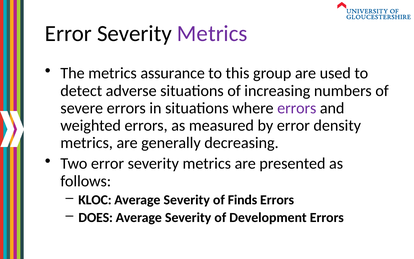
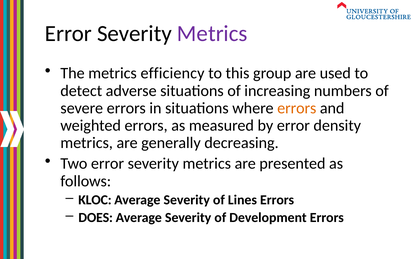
assurance: assurance -> efficiency
errors at (297, 108) colour: purple -> orange
Finds: Finds -> Lines
